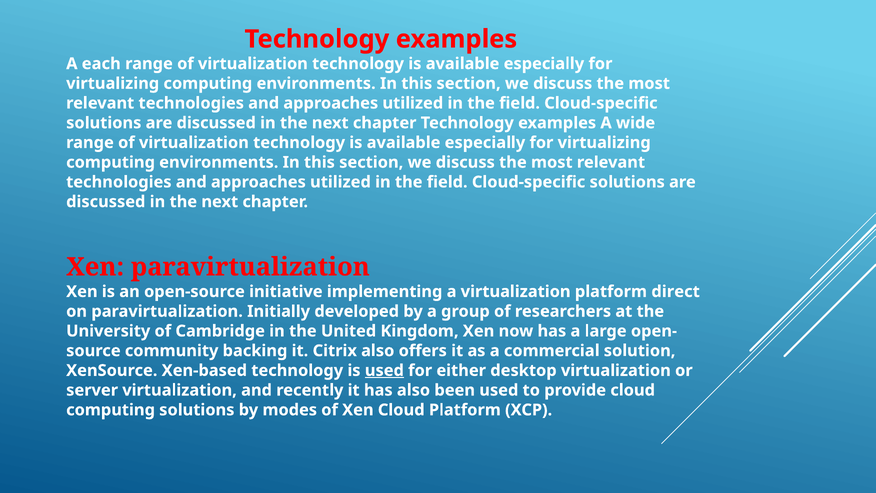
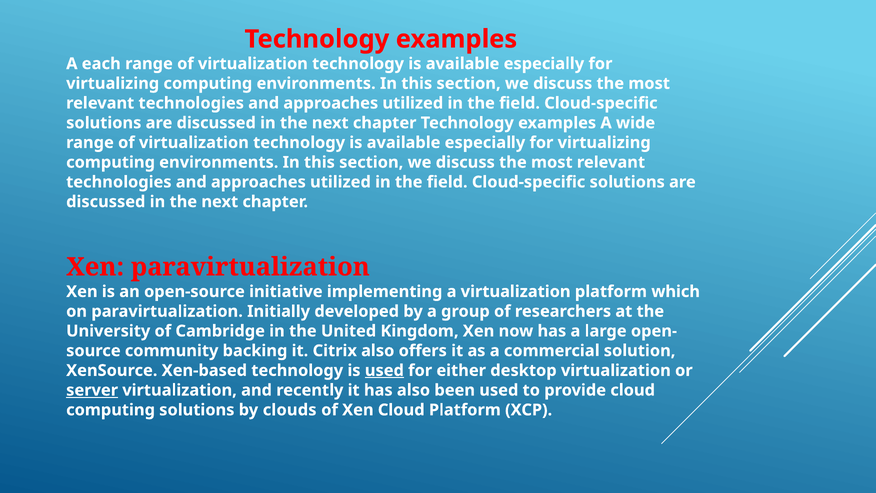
direct: direct -> which
server underline: none -> present
modes: modes -> clouds
